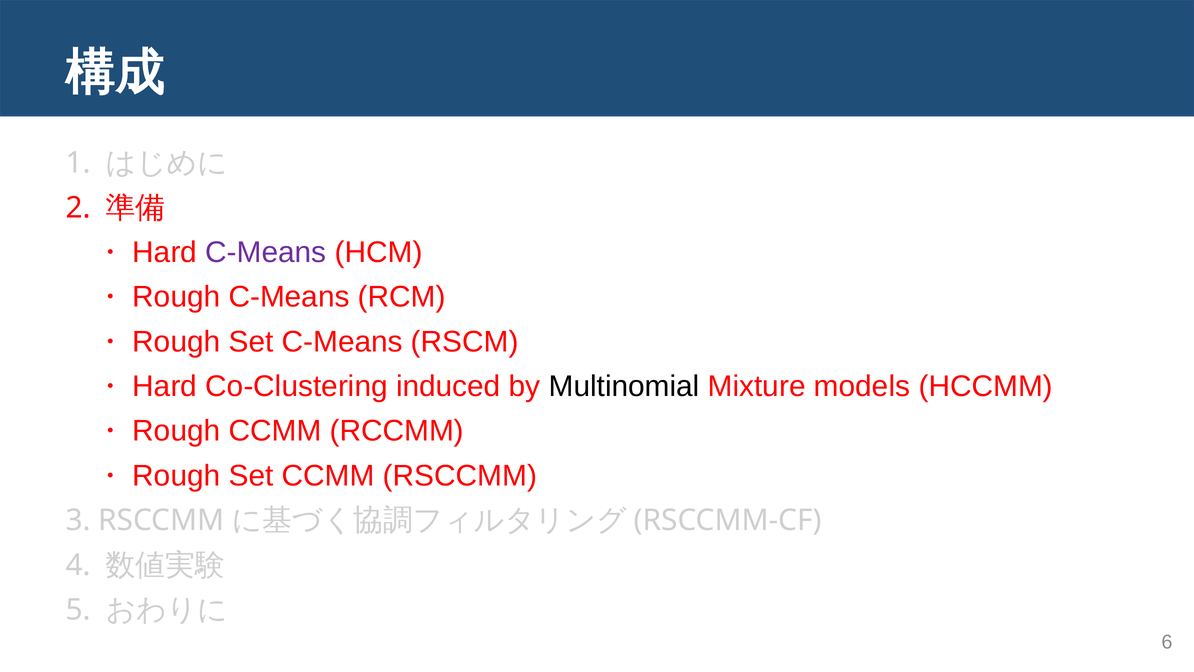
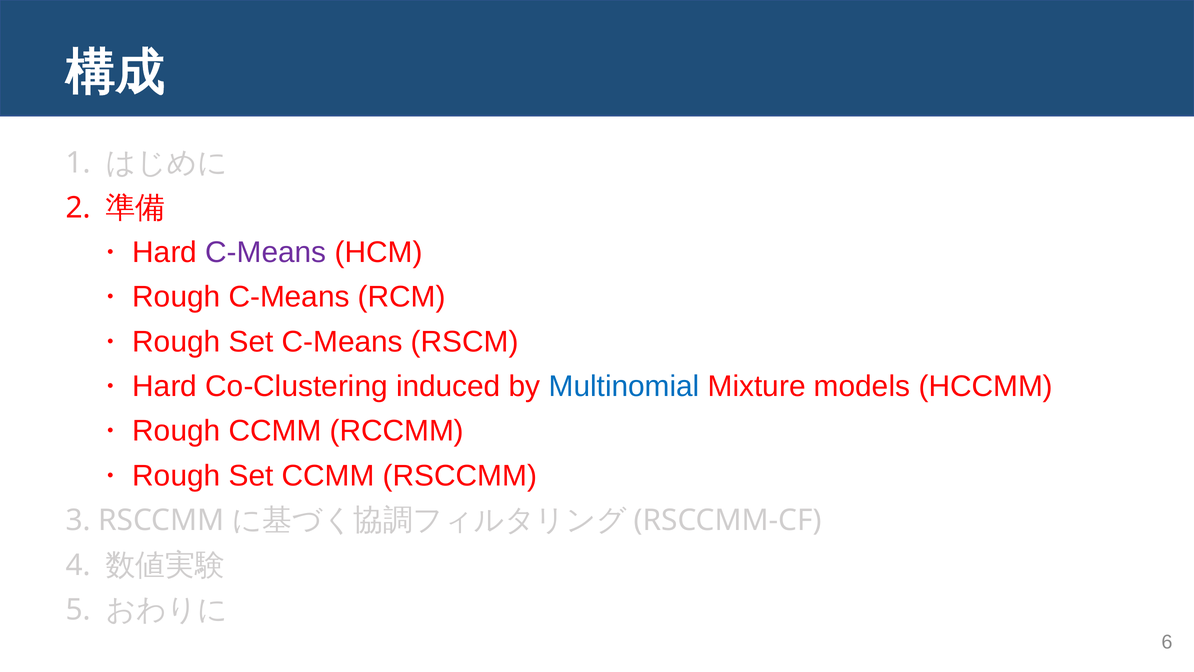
Multinomial colour: black -> blue
